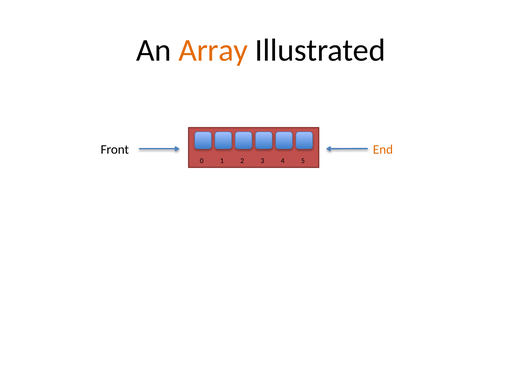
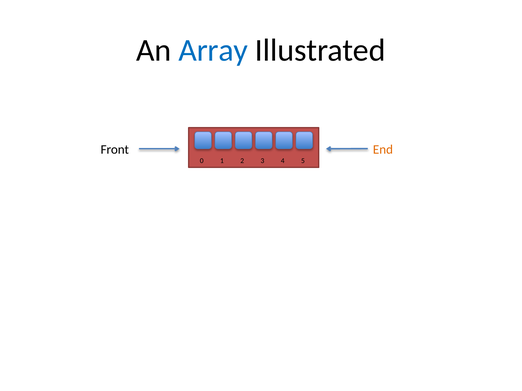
Array colour: orange -> blue
